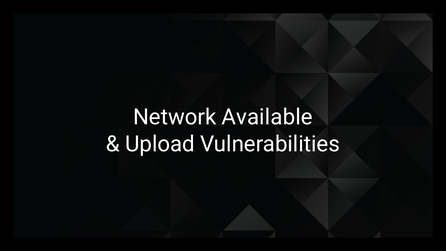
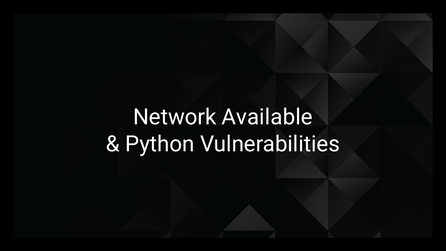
Upload: Upload -> Python
